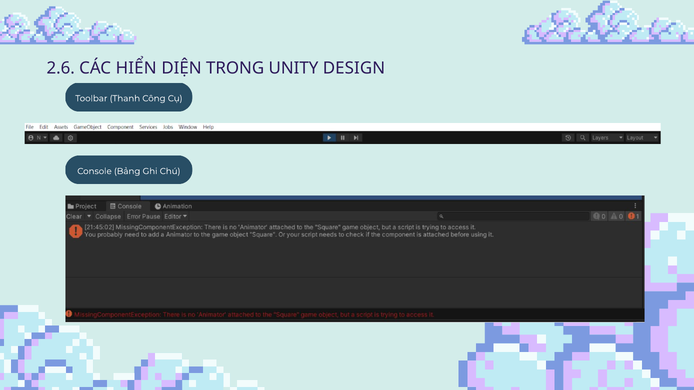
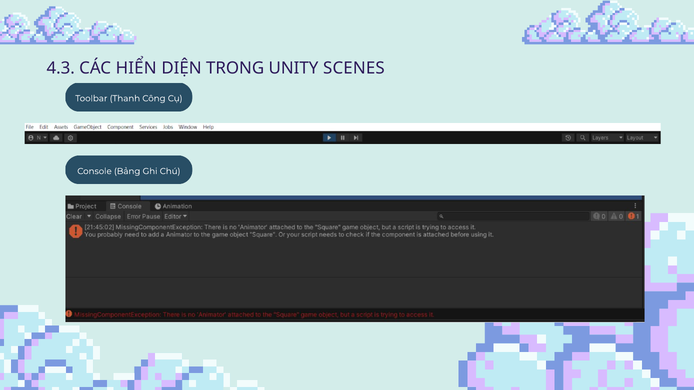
2.6: 2.6 -> 4.3
DESIGN: DESIGN -> SCENES
